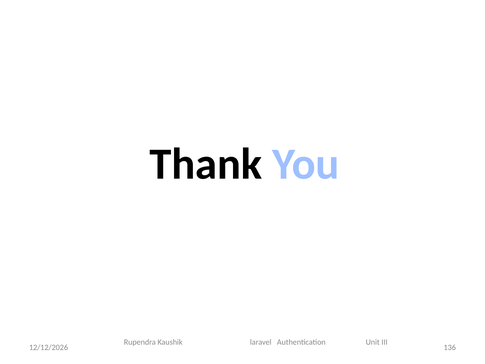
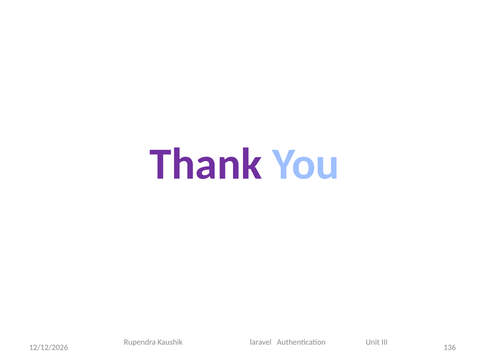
Thank colour: black -> purple
